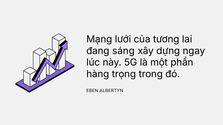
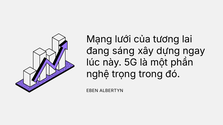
hàng: hàng -> nghệ
